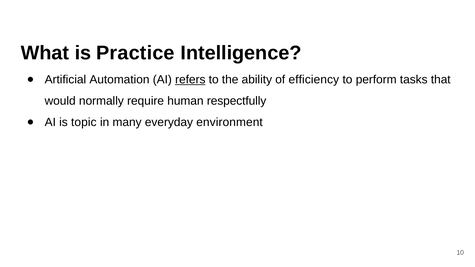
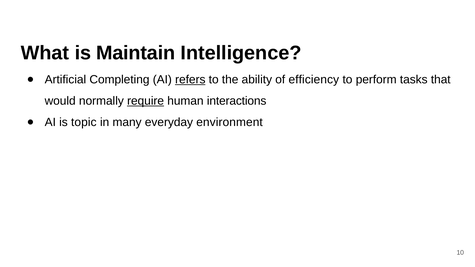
Practice: Practice -> Maintain
Automation: Automation -> Completing
require underline: none -> present
respectfully: respectfully -> interactions
